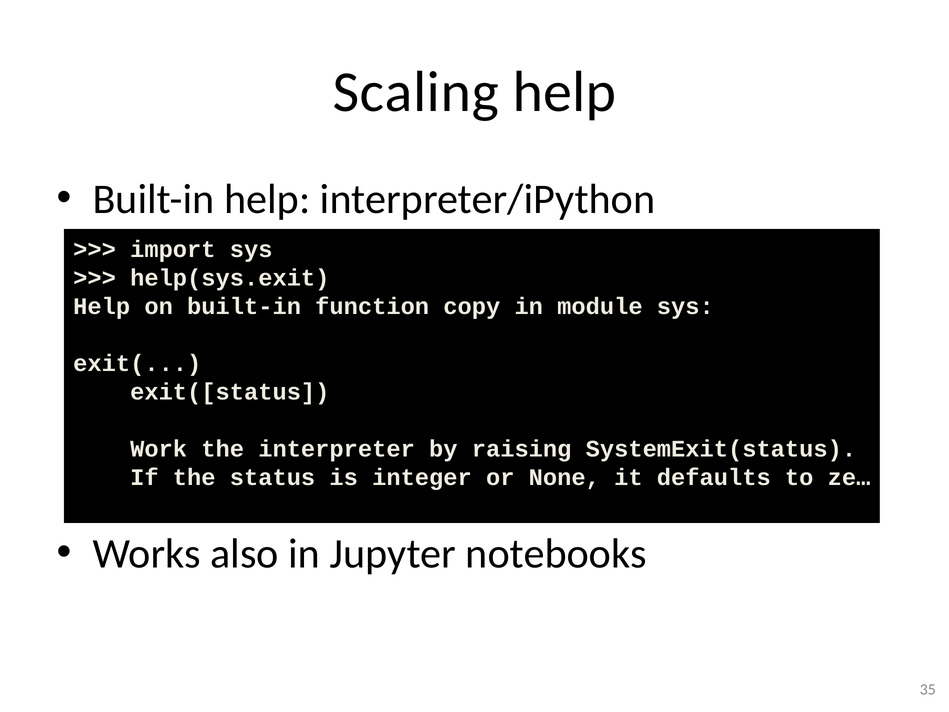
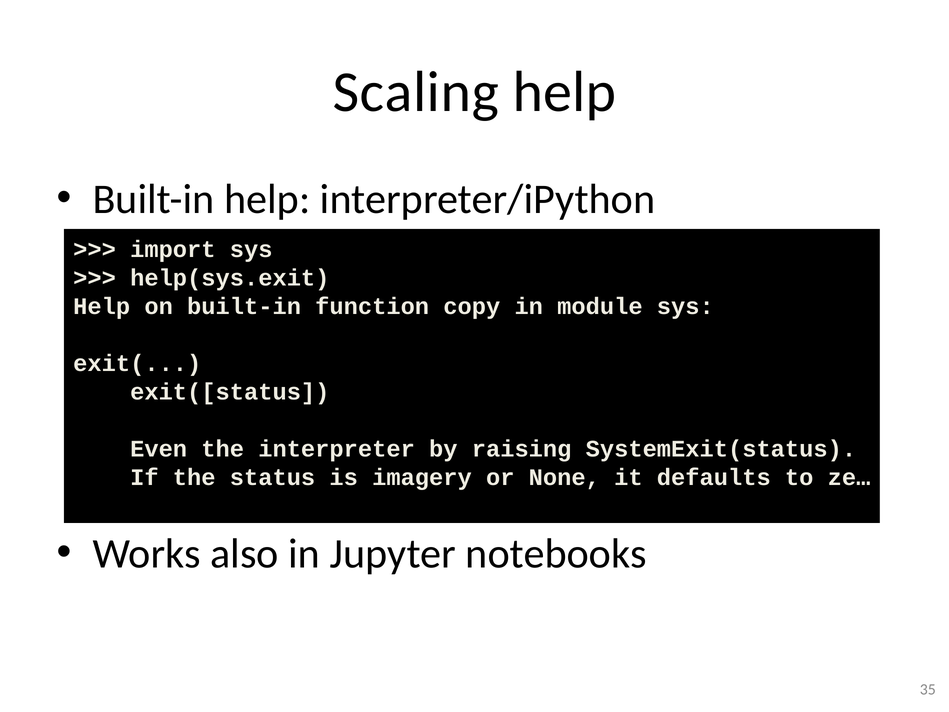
Work: Work -> Even
integer: integer -> imagery
